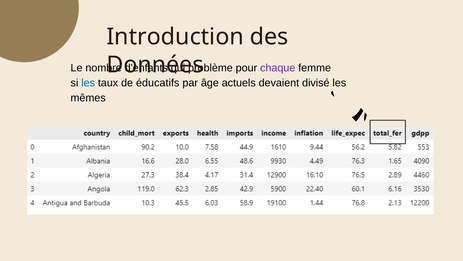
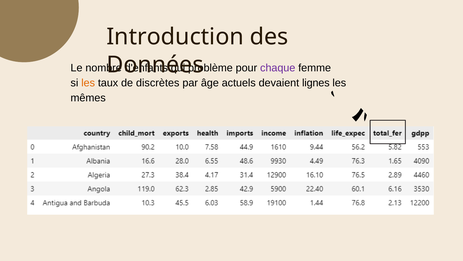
les at (88, 83) colour: blue -> orange
éducatifs: éducatifs -> discrètes
divisé: divisé -> lignes
